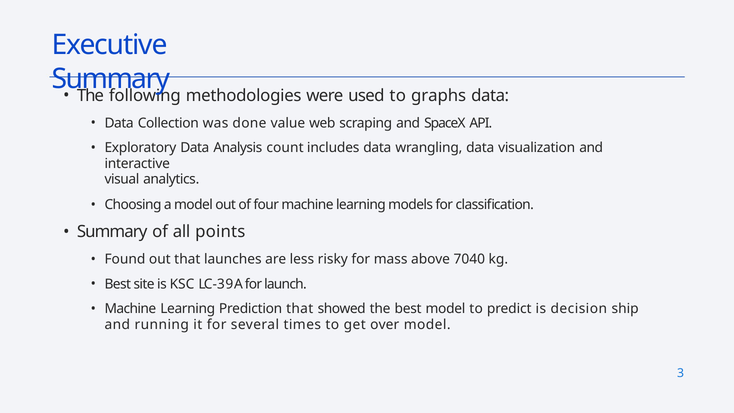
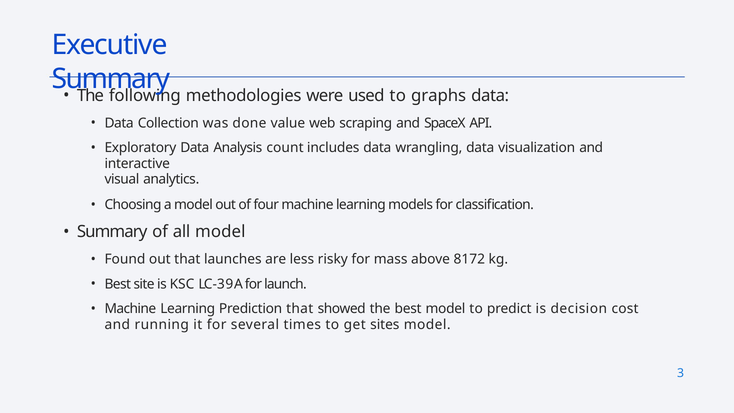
all points: points -> model
7040: 7040 -> 8172
ship: ship -> cost
over: over -> sites
